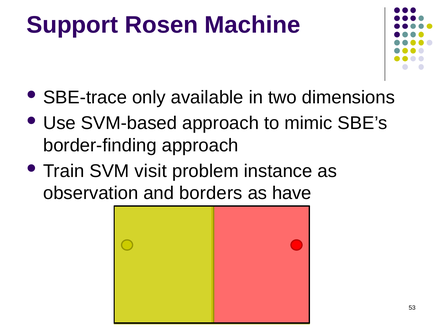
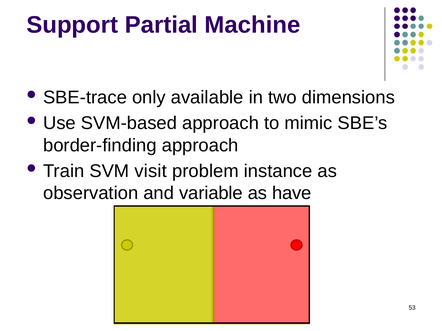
Rosen: Rosen -> Partial
borders: borders -> variable
